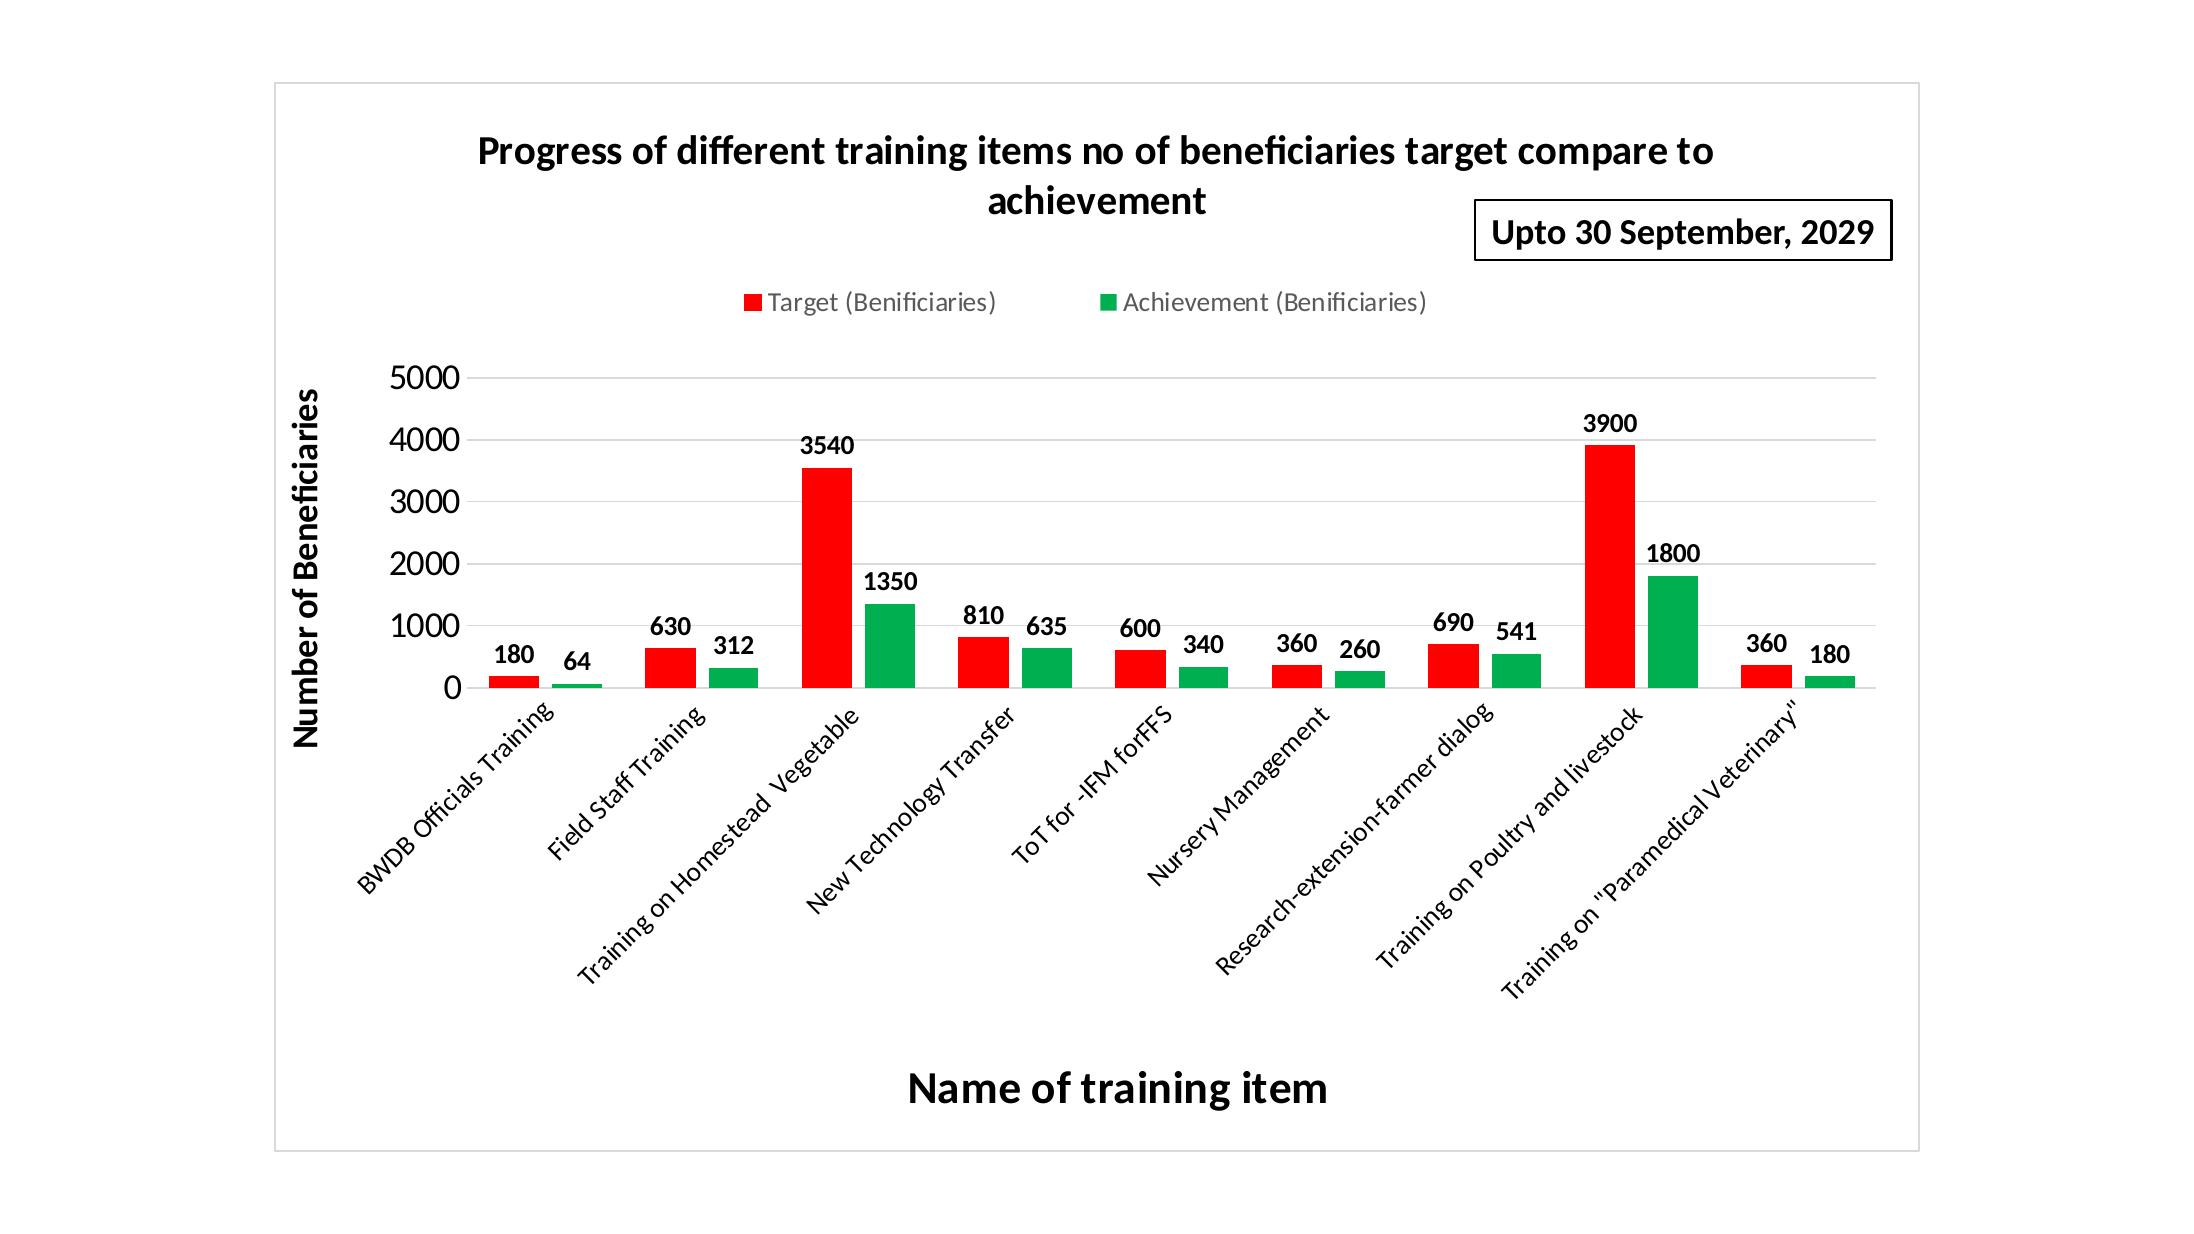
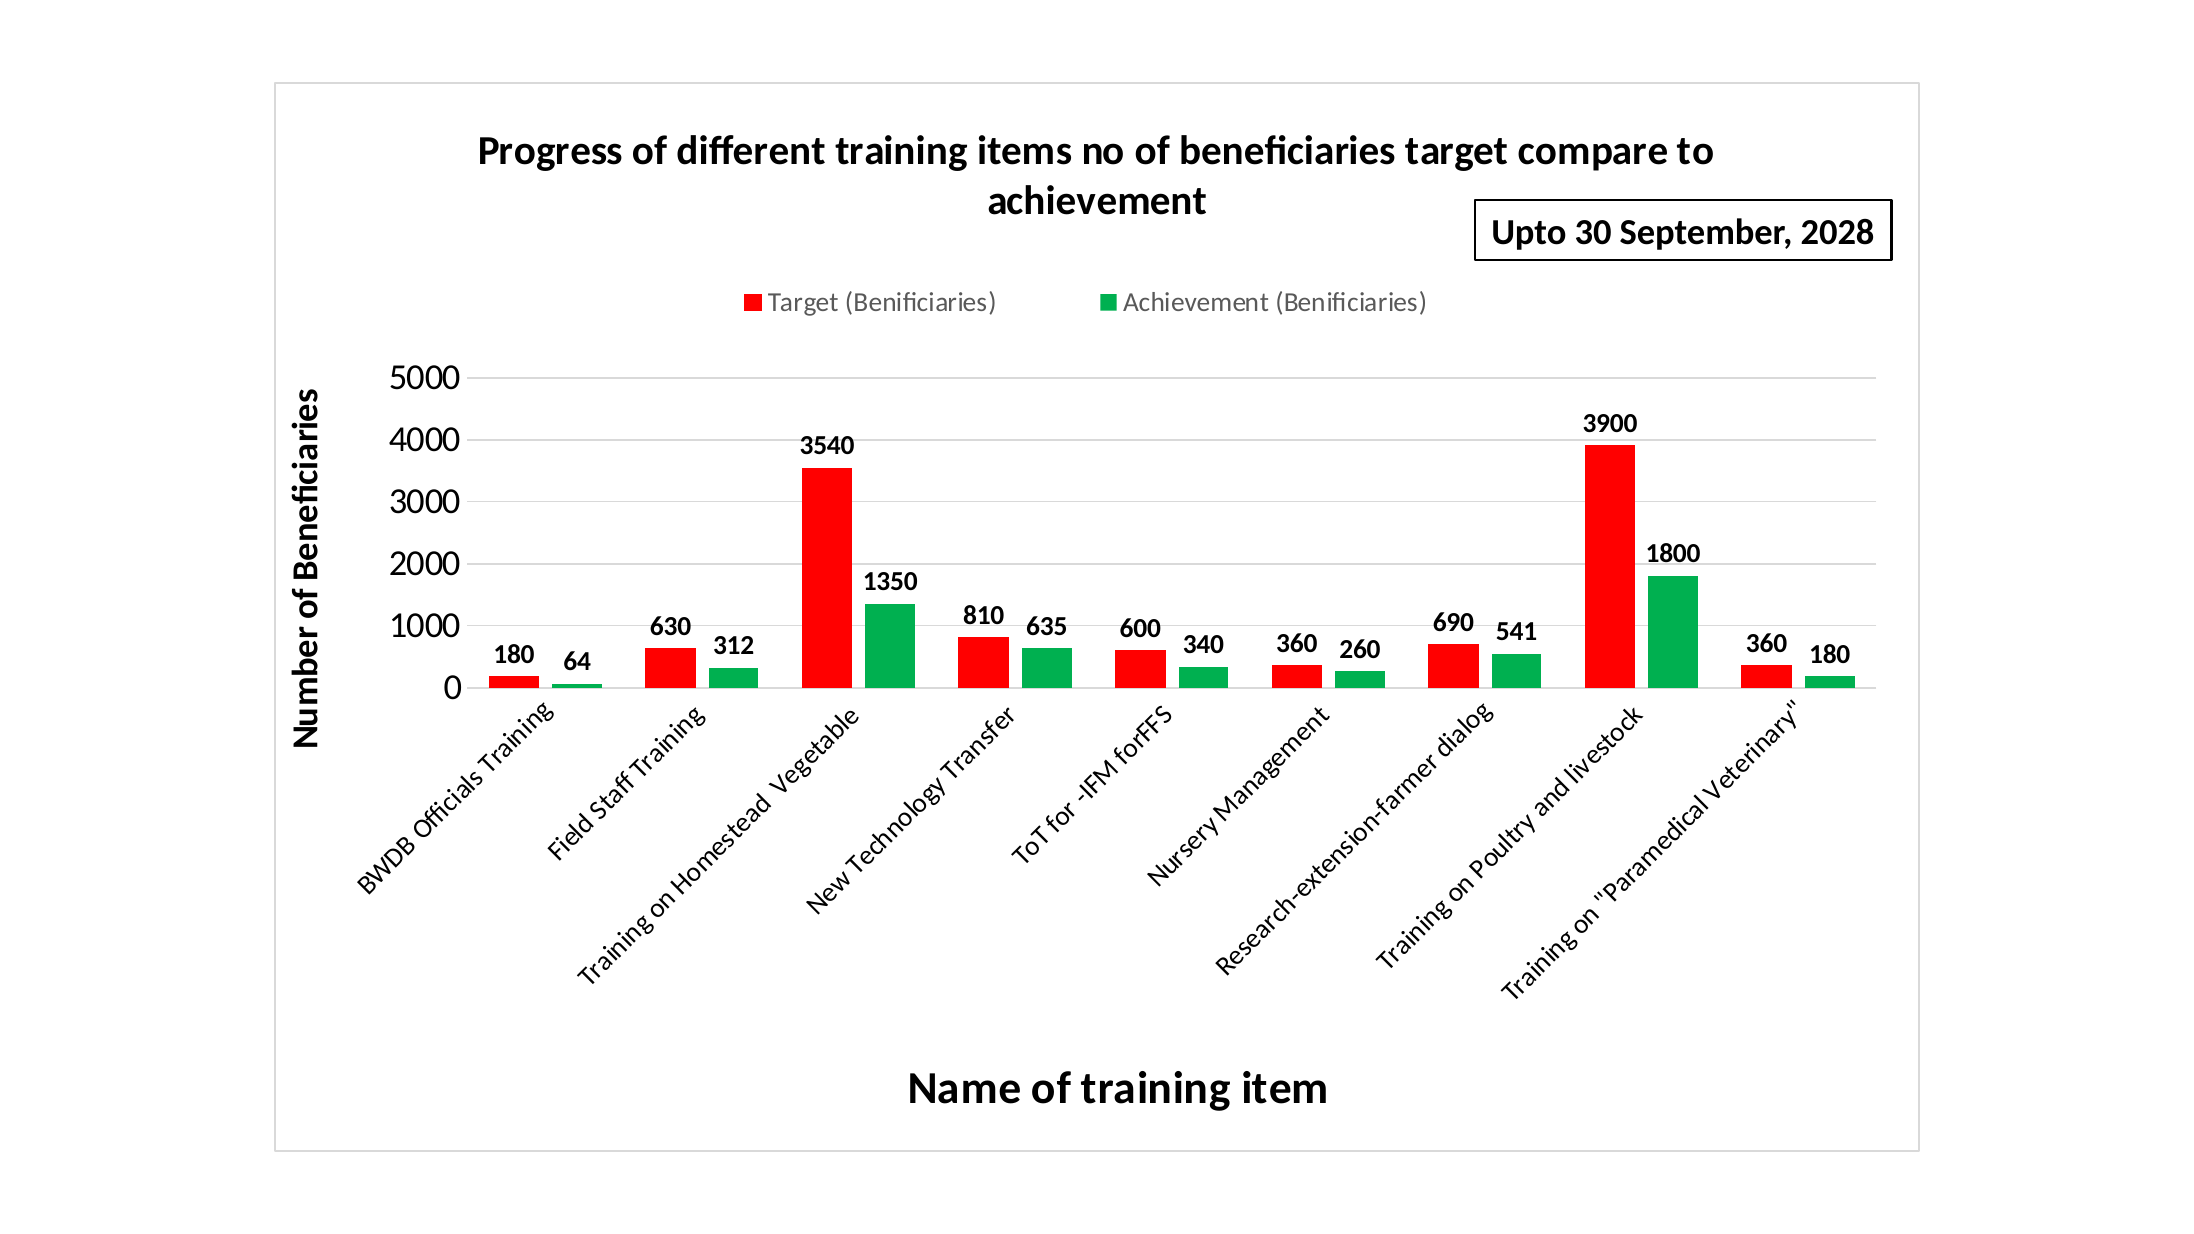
2029: 2029 -> 2028
